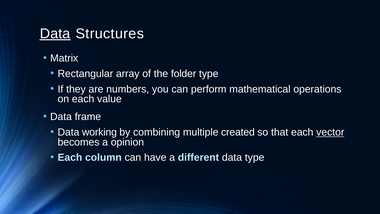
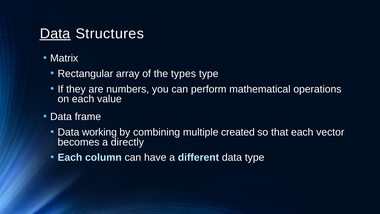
folder: folder -> types
vector underline: present -> none
opinion: opinion -> directly
